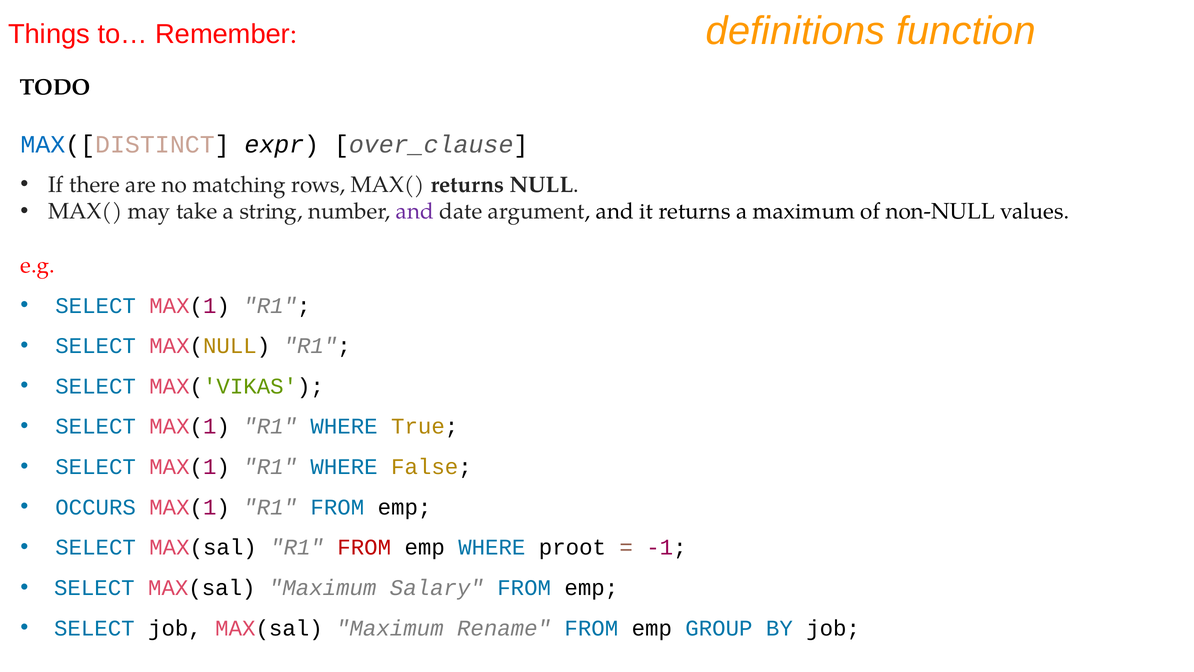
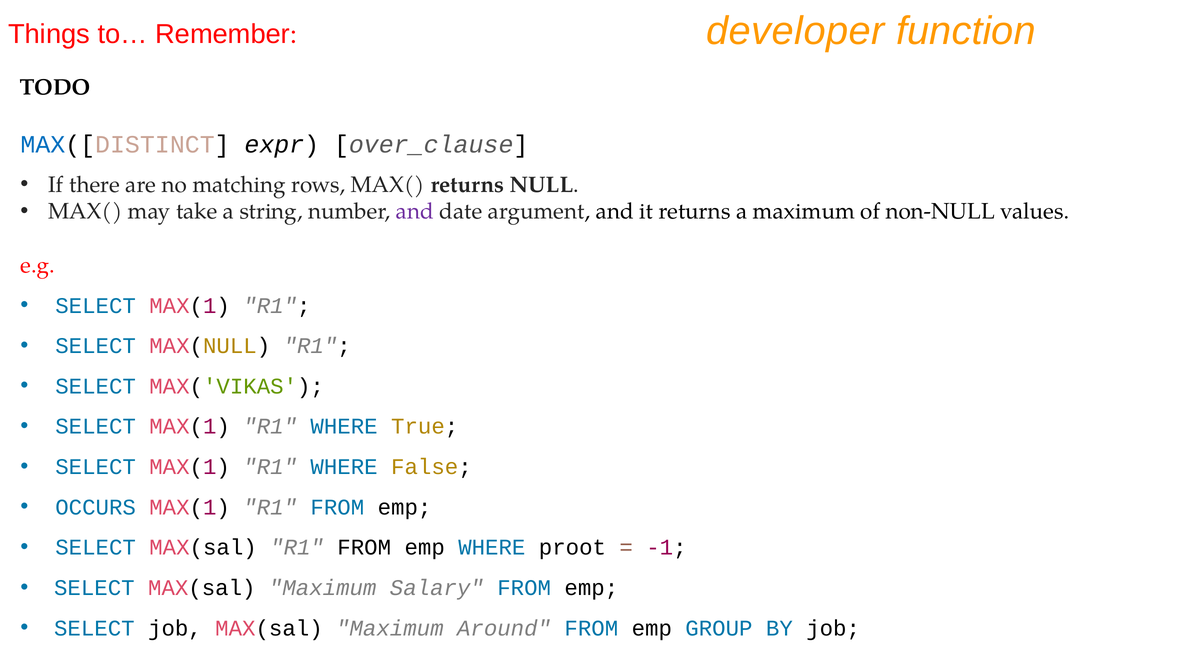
definitions: definitions -> developer
FROM at (364, 547) colour: red -> black
Rename: Rename -> Around
